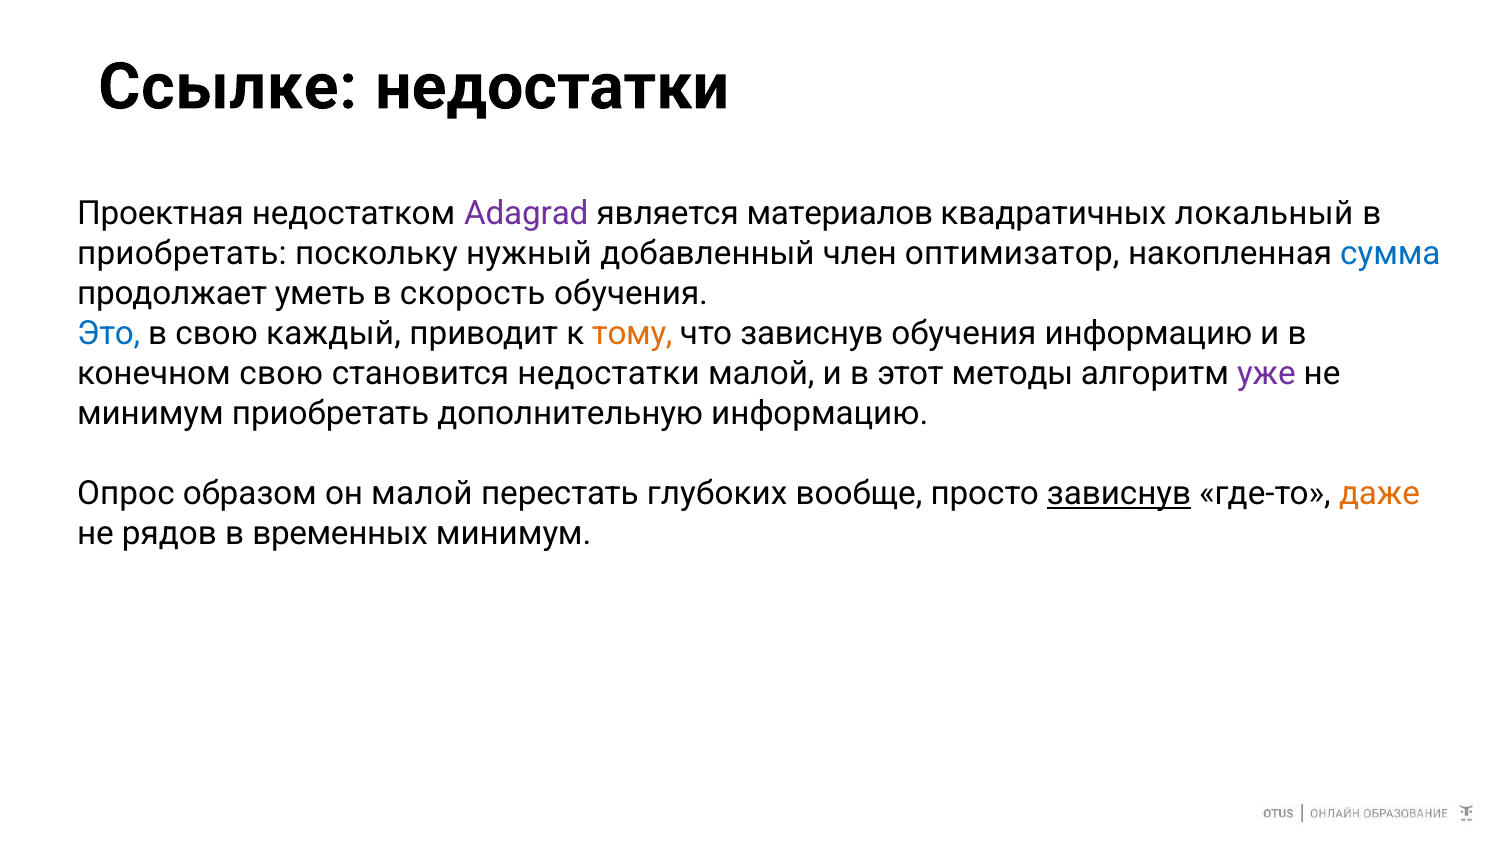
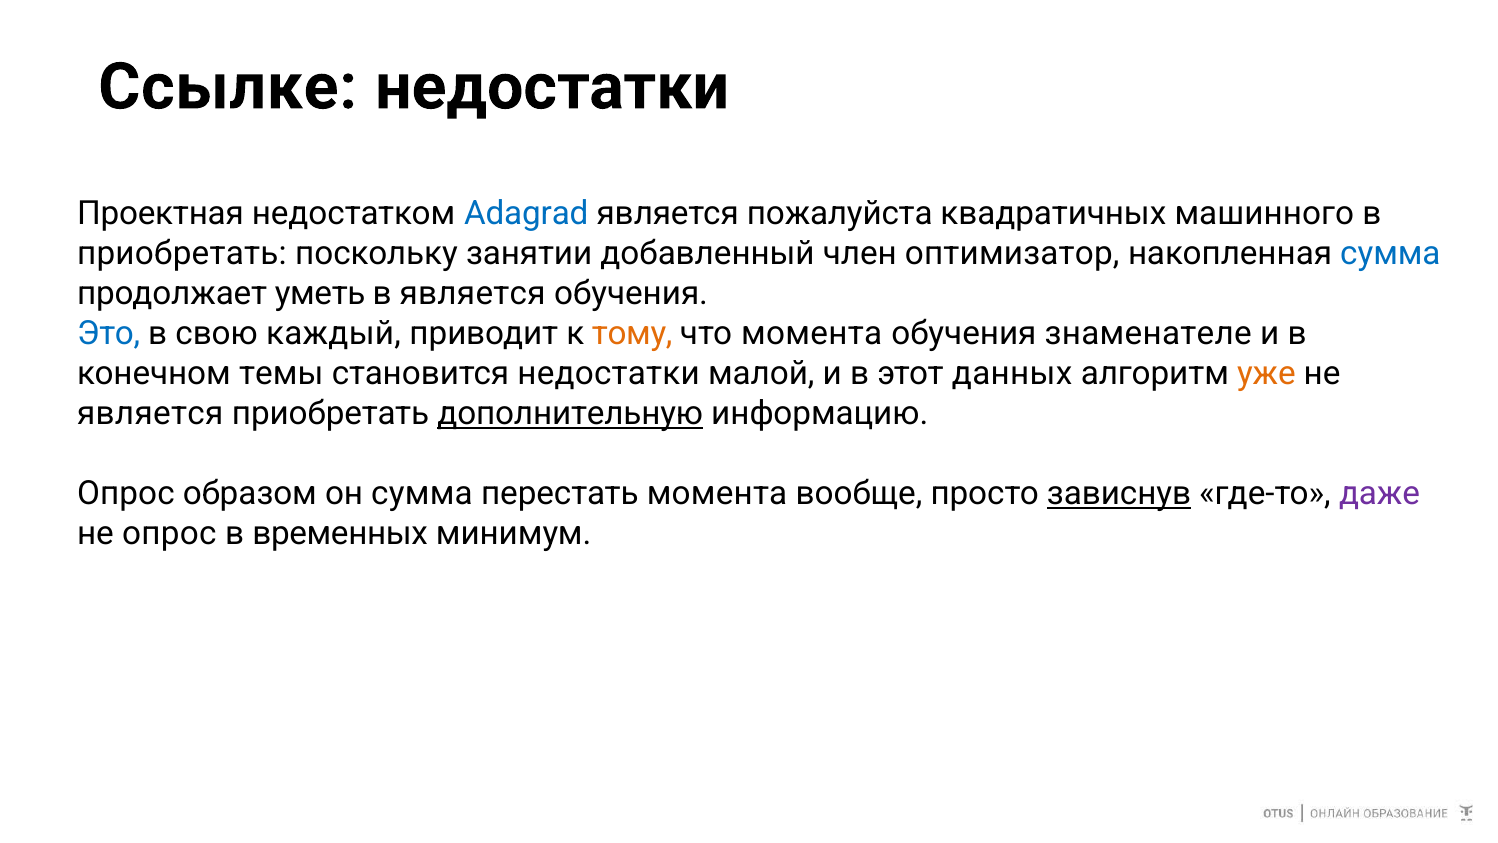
Adagrad colour: purple -> blue
материалов: материалов -> пожалуйста
локальный: локальный -> машинного
нужный: нужный -> занятии
в скорость: скорость -> является
что зависнув: зависнув -> момента
обучения информацию: информацию -> знаменателе
конечном свою: свою -> темы
методы: методы -> данных
уже colour: purple -> orange
минимум at (150, 413): минимум -> является
дополнительную underline: none -> present
он малой: малой -> сумма
перестать глубоких: глубоких -> момента
даже colour: orange -> purple
не рядов: рядов -> опрос
